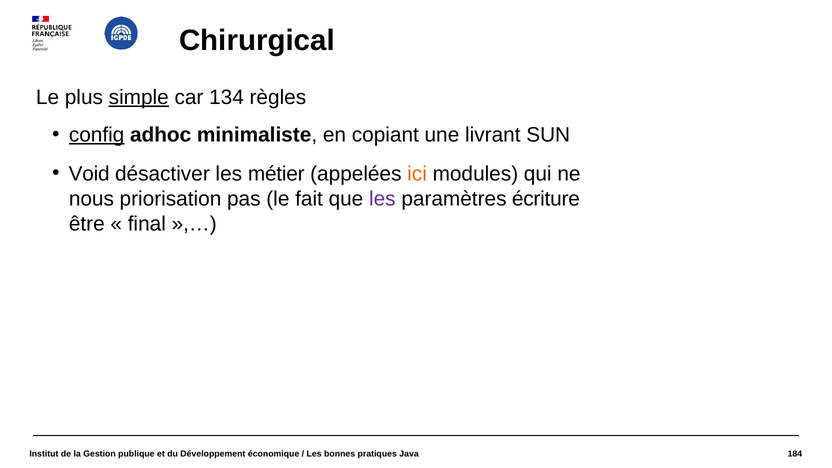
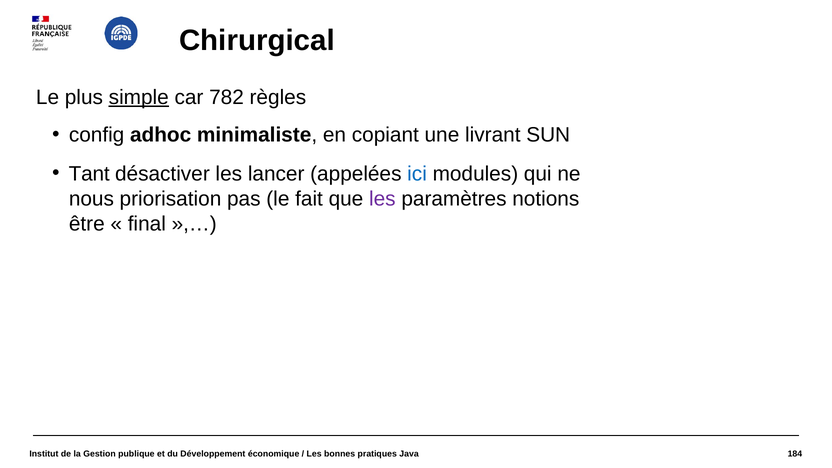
134: 134 -> 782
config underline: present -> none
Void: Void -> Tant
métier: métier -> lancer
ici colour: orange -> blue
écriture: écriture -> notions
